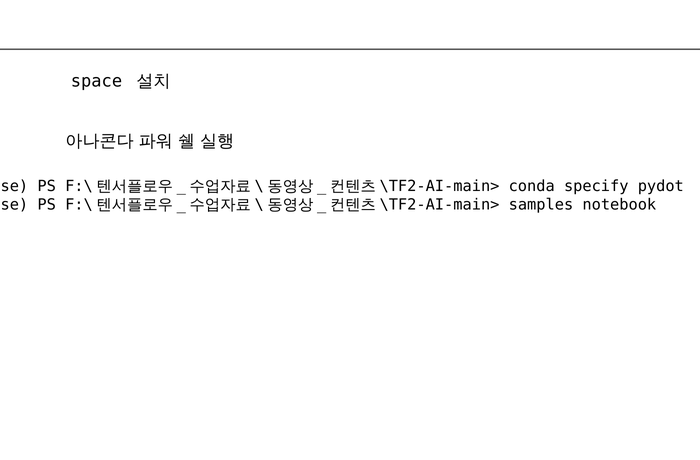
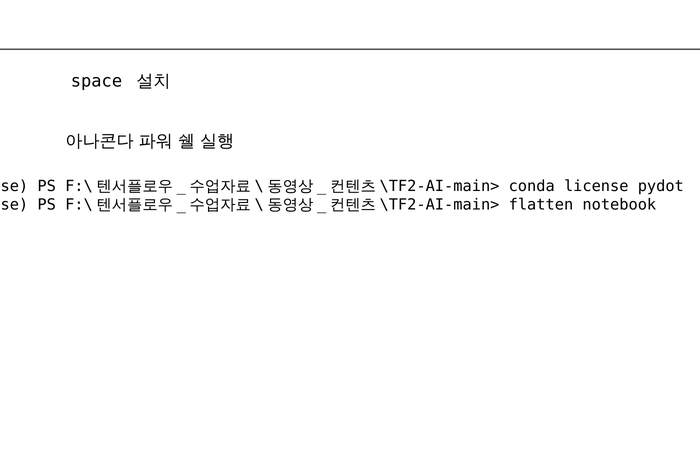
specify: specify -> license
samples: samples -> flatten
